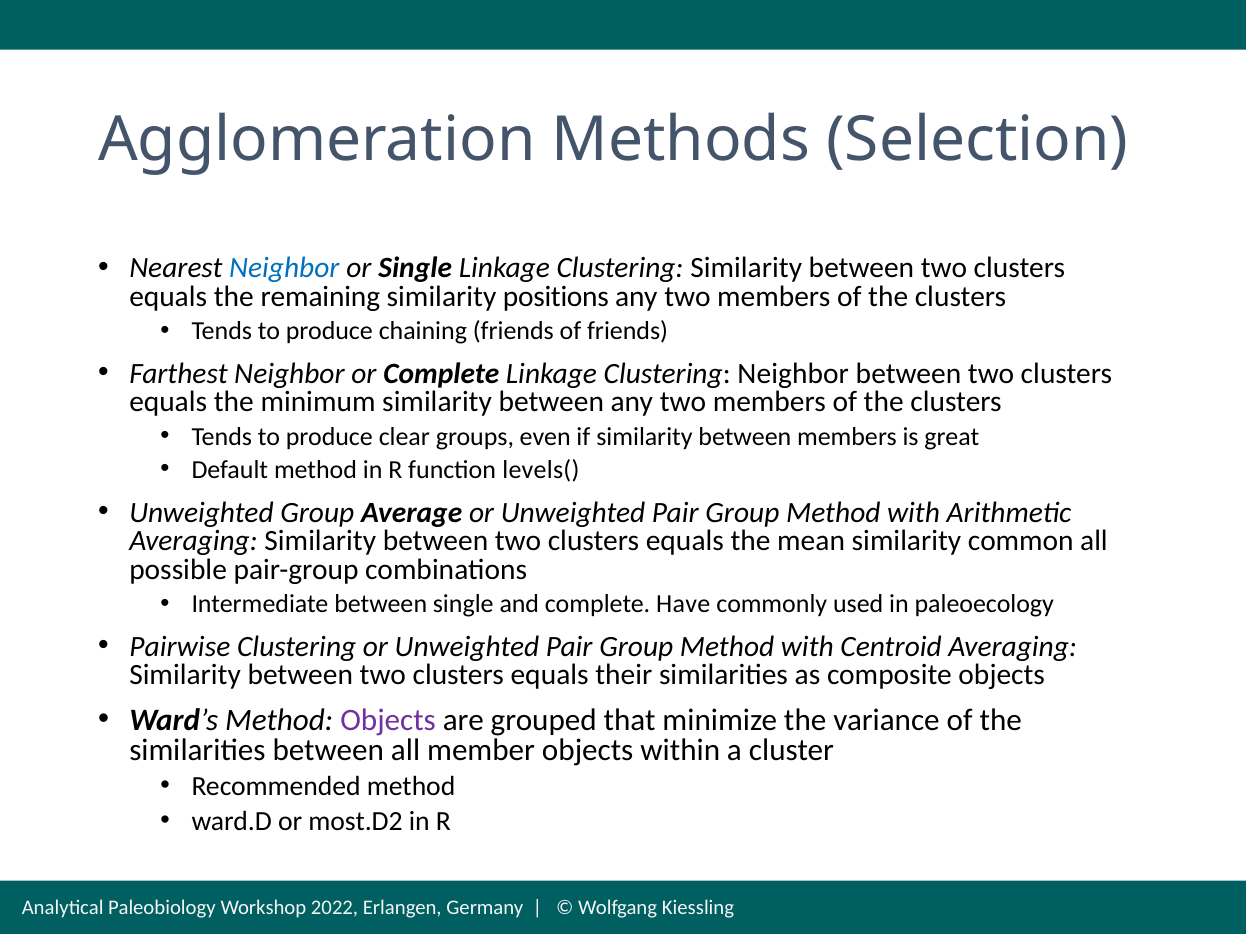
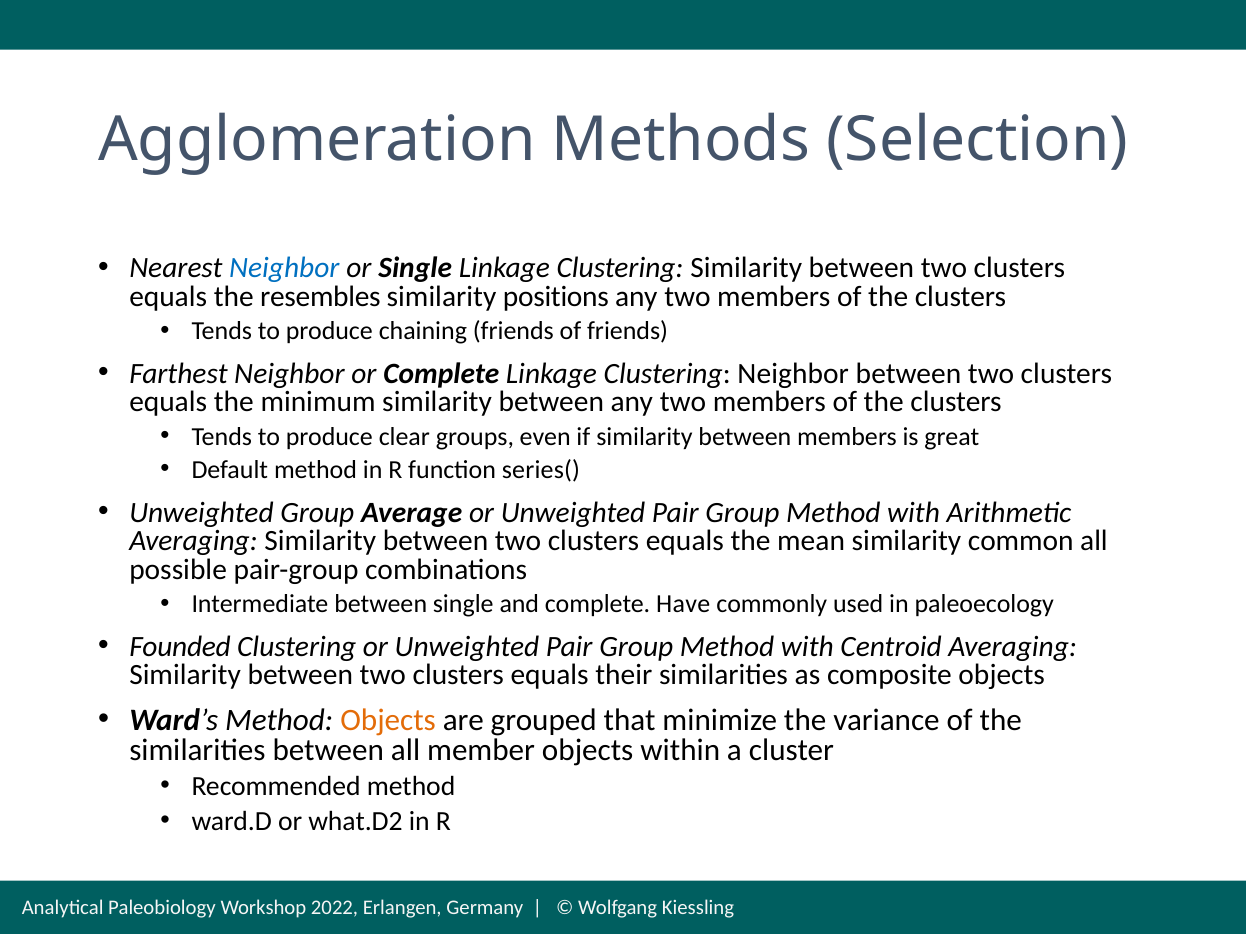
remaining: remaining -> resembles
levels(: levels( -> series(
Pairwise: Pairwise -> Founded
Objects at (388, 720) colour: purple -> orange
most.D2: most.D2 -> what.D2
